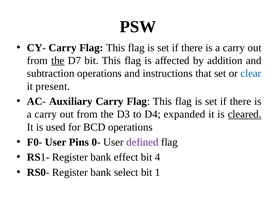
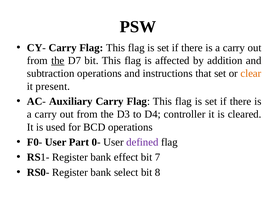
clear colour: blue -> orange
expanded: expanded -> controller
cleared underline: present -> none
Pins: Pins -> Part
4: 4 -> 7
1: 1 -> 8
